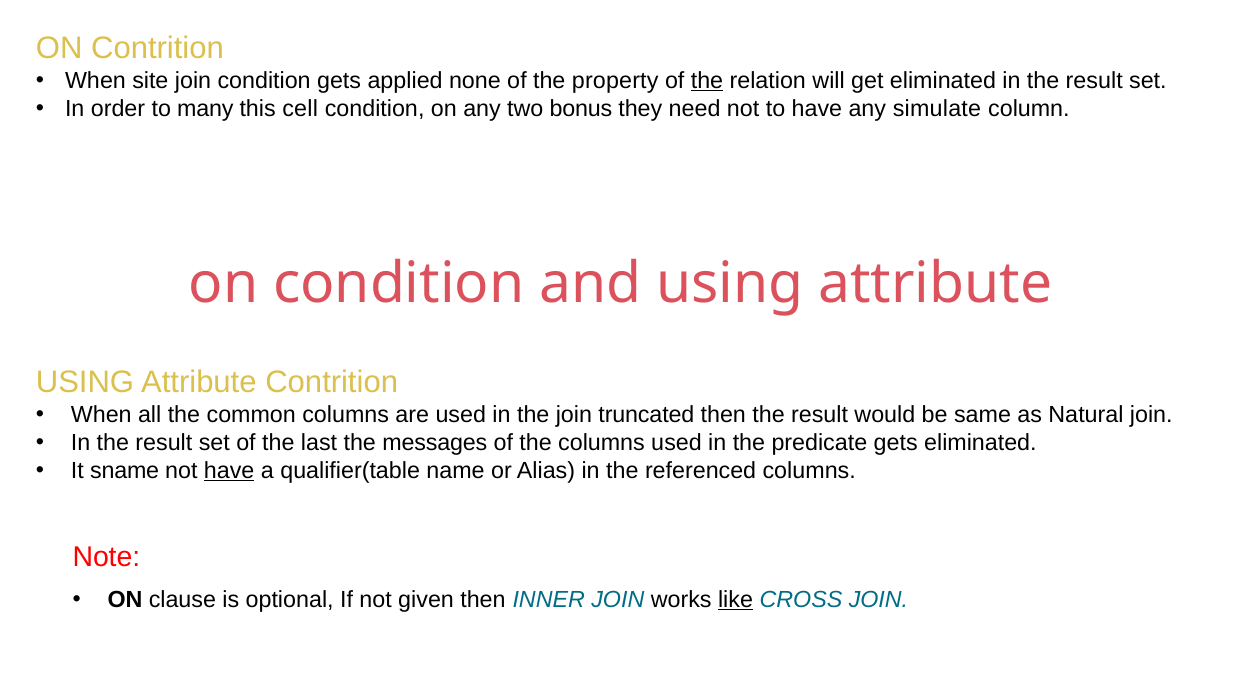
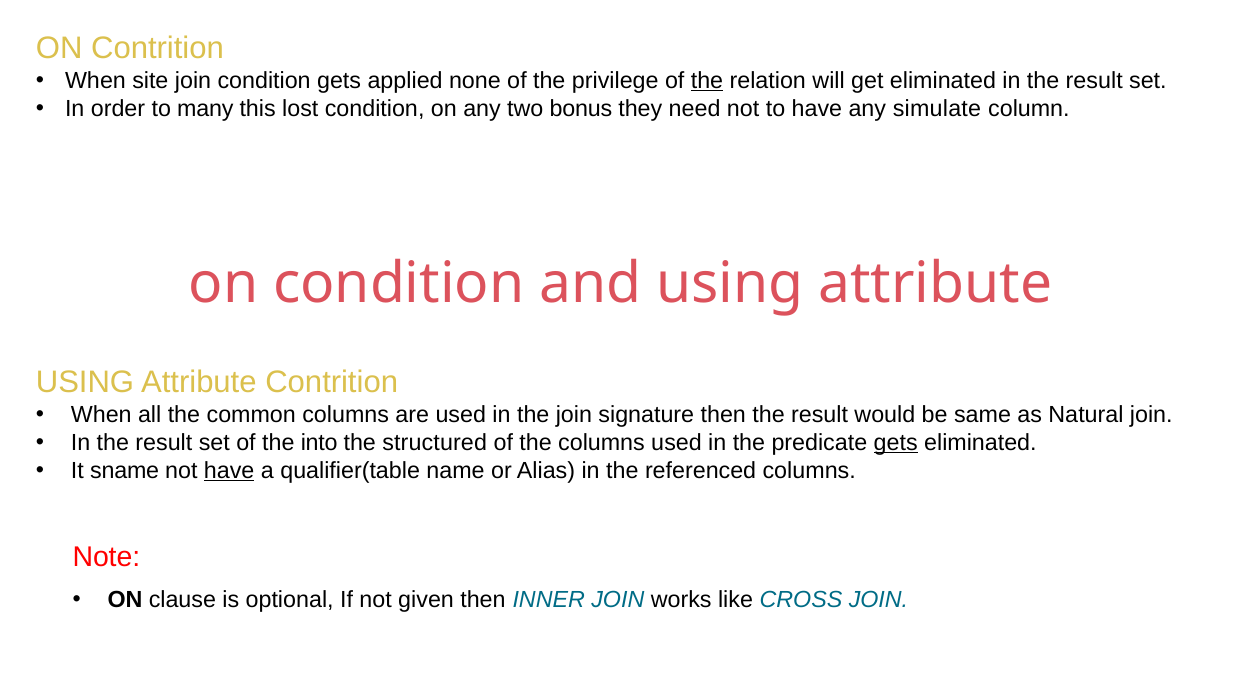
property: property -> privilege
cell: cell -> lost
truncated: truncated -> signature
last: last -> into
messages: messages -> structured
gets at (896, 442) underline: none -> present
like underline: present -> none
